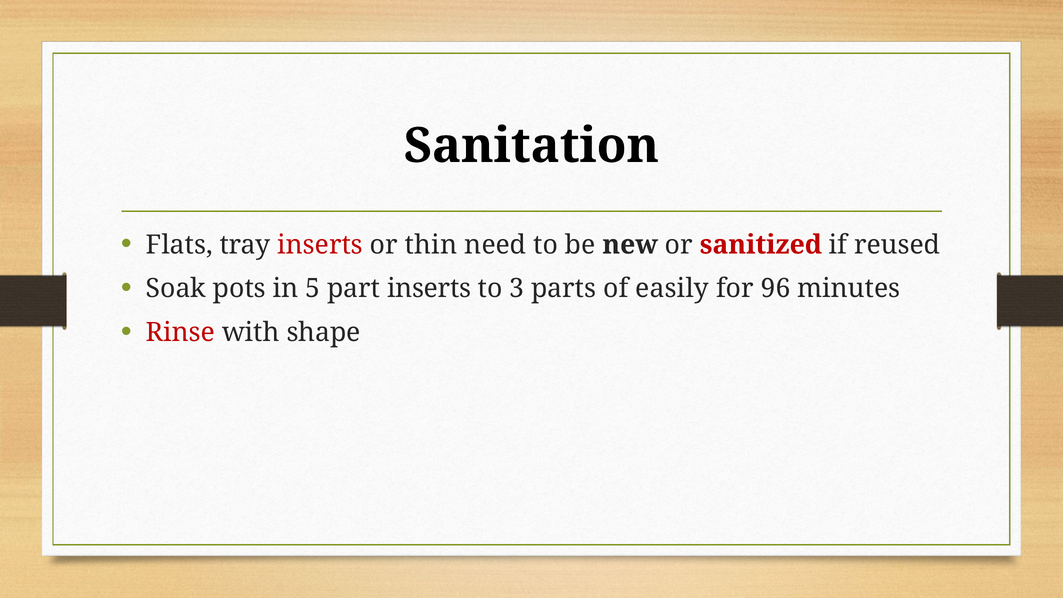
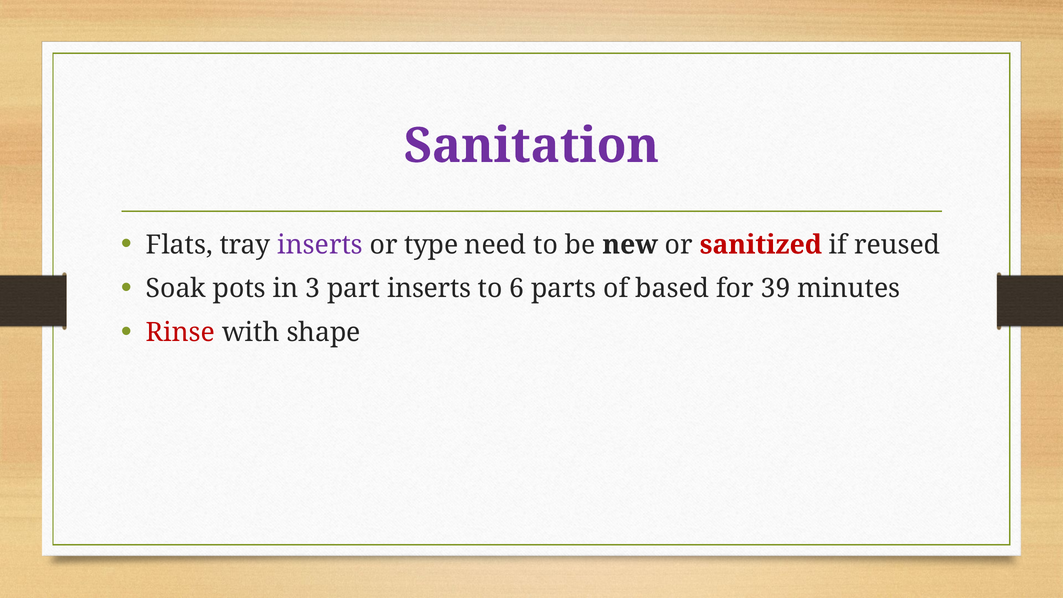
Sanitation colour: black -> purple
inserts at (320, 245) colour: red -> purple
thin: thin -> type
5: 5 -> 3
3: 3 -> 6
easily: easily -> based
96: 96 -> 39
